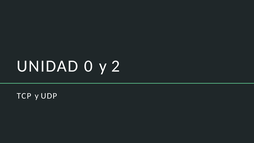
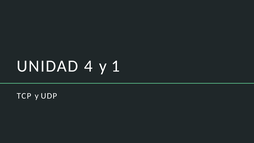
0: 0 -> 4
2: 2 -> 1
